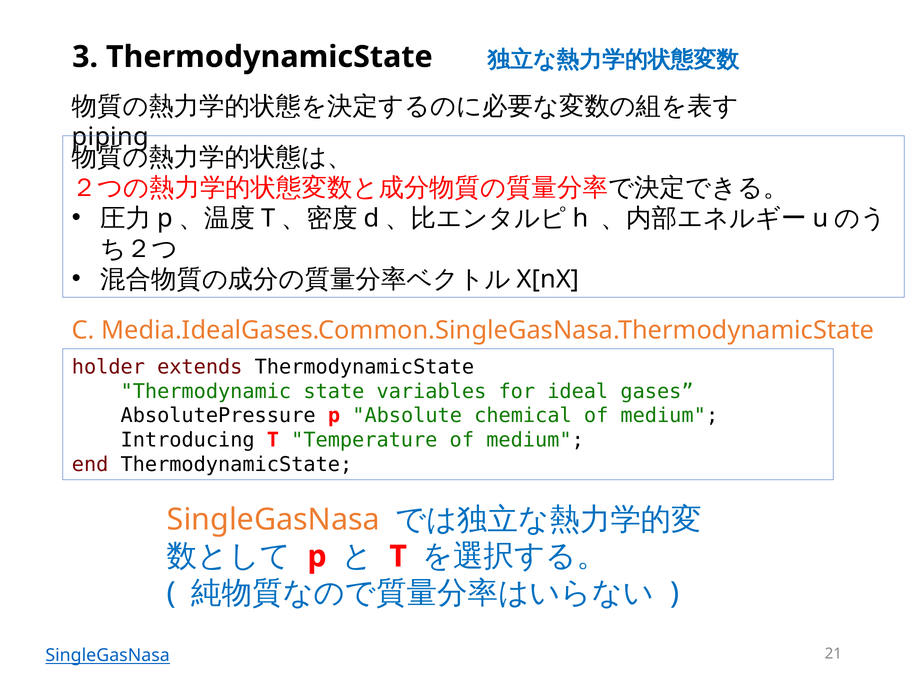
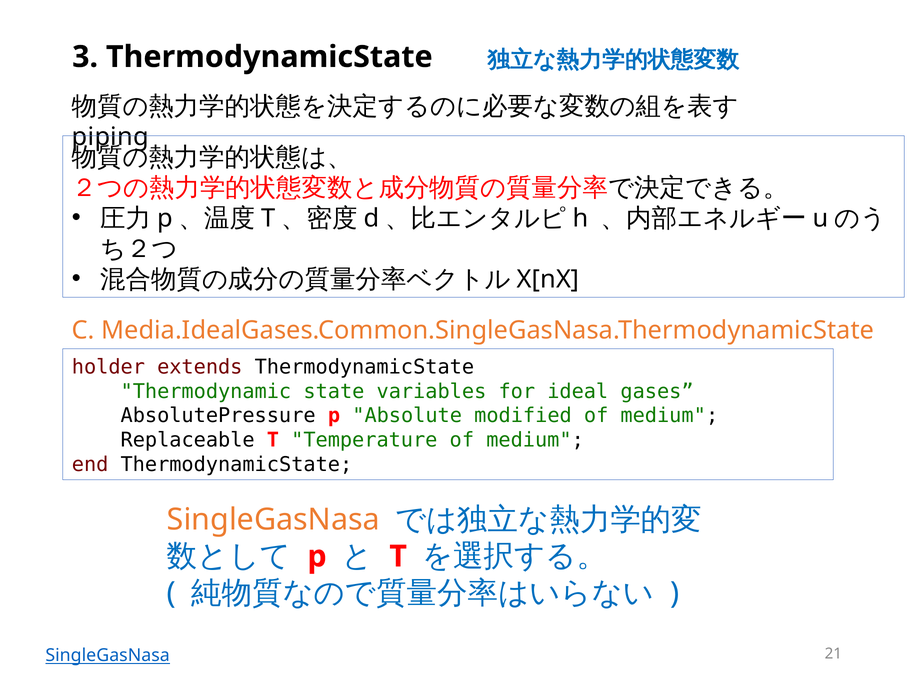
chemical: chemical -> modified
Introducing: Introducing -> Replaceable
